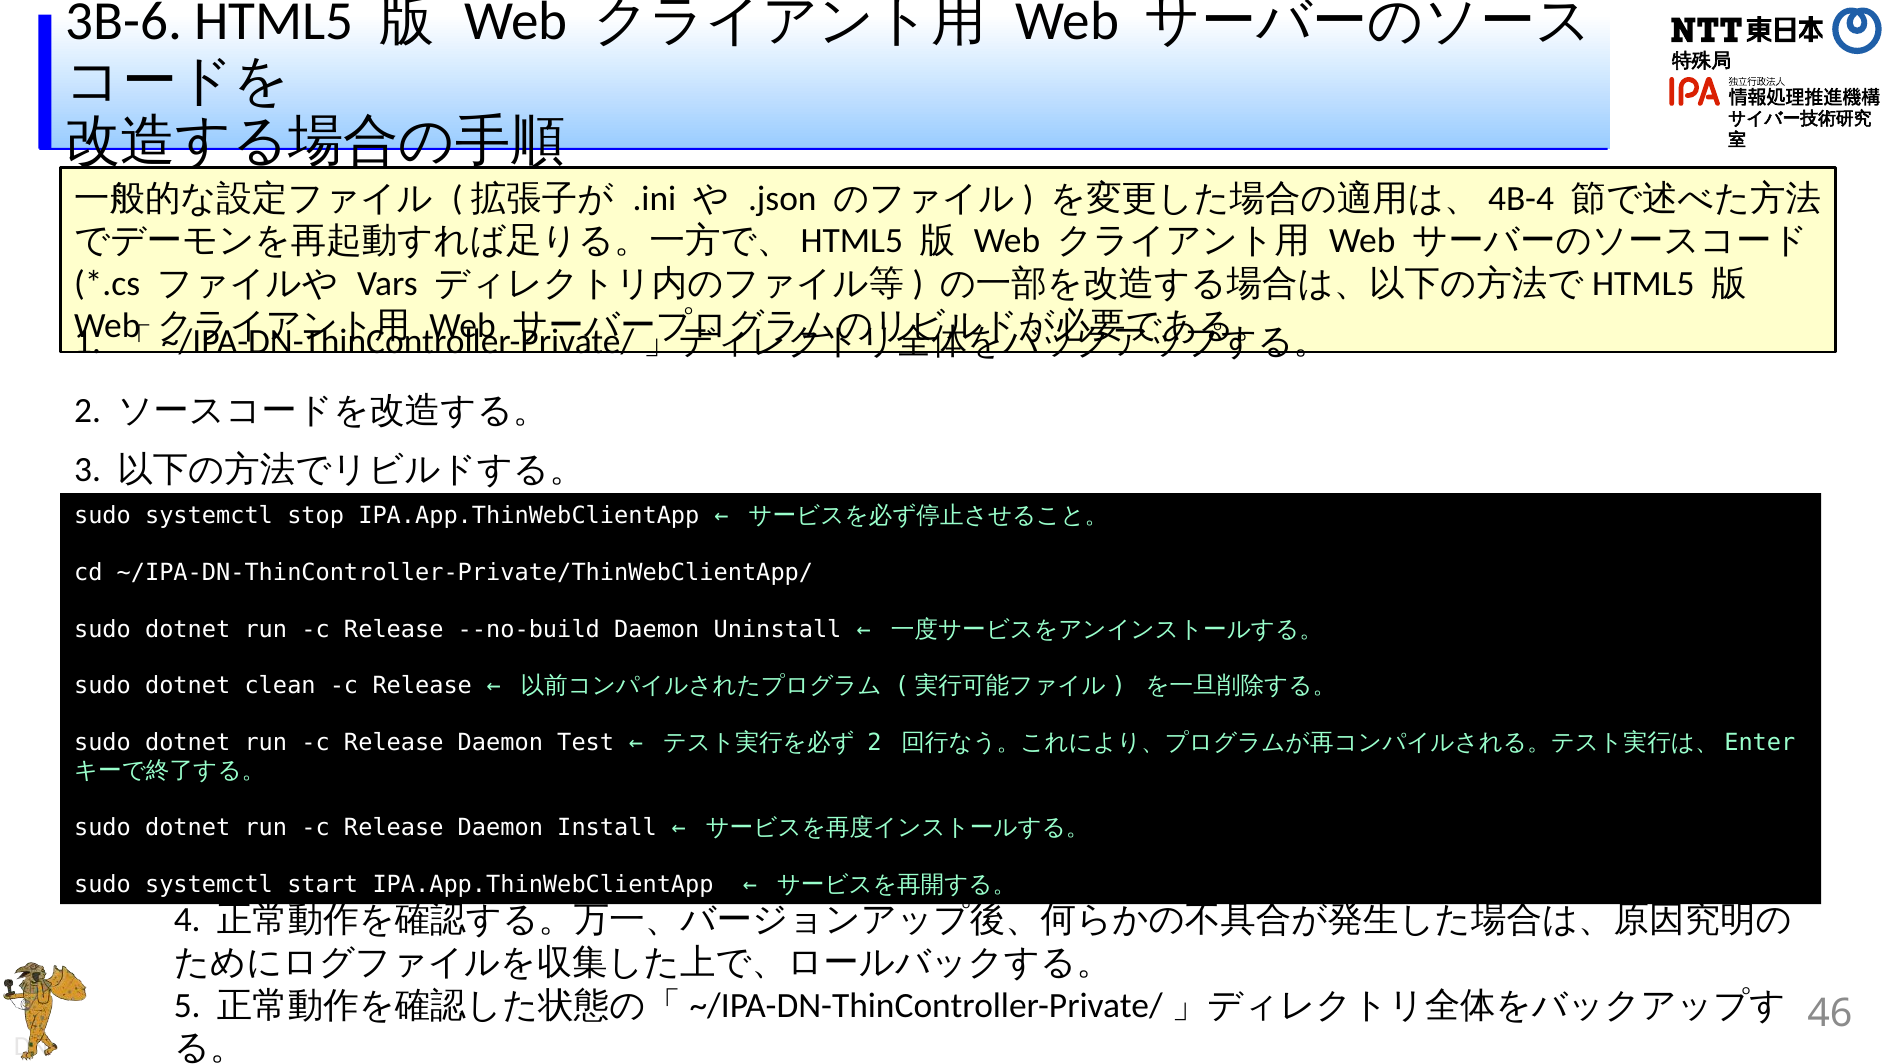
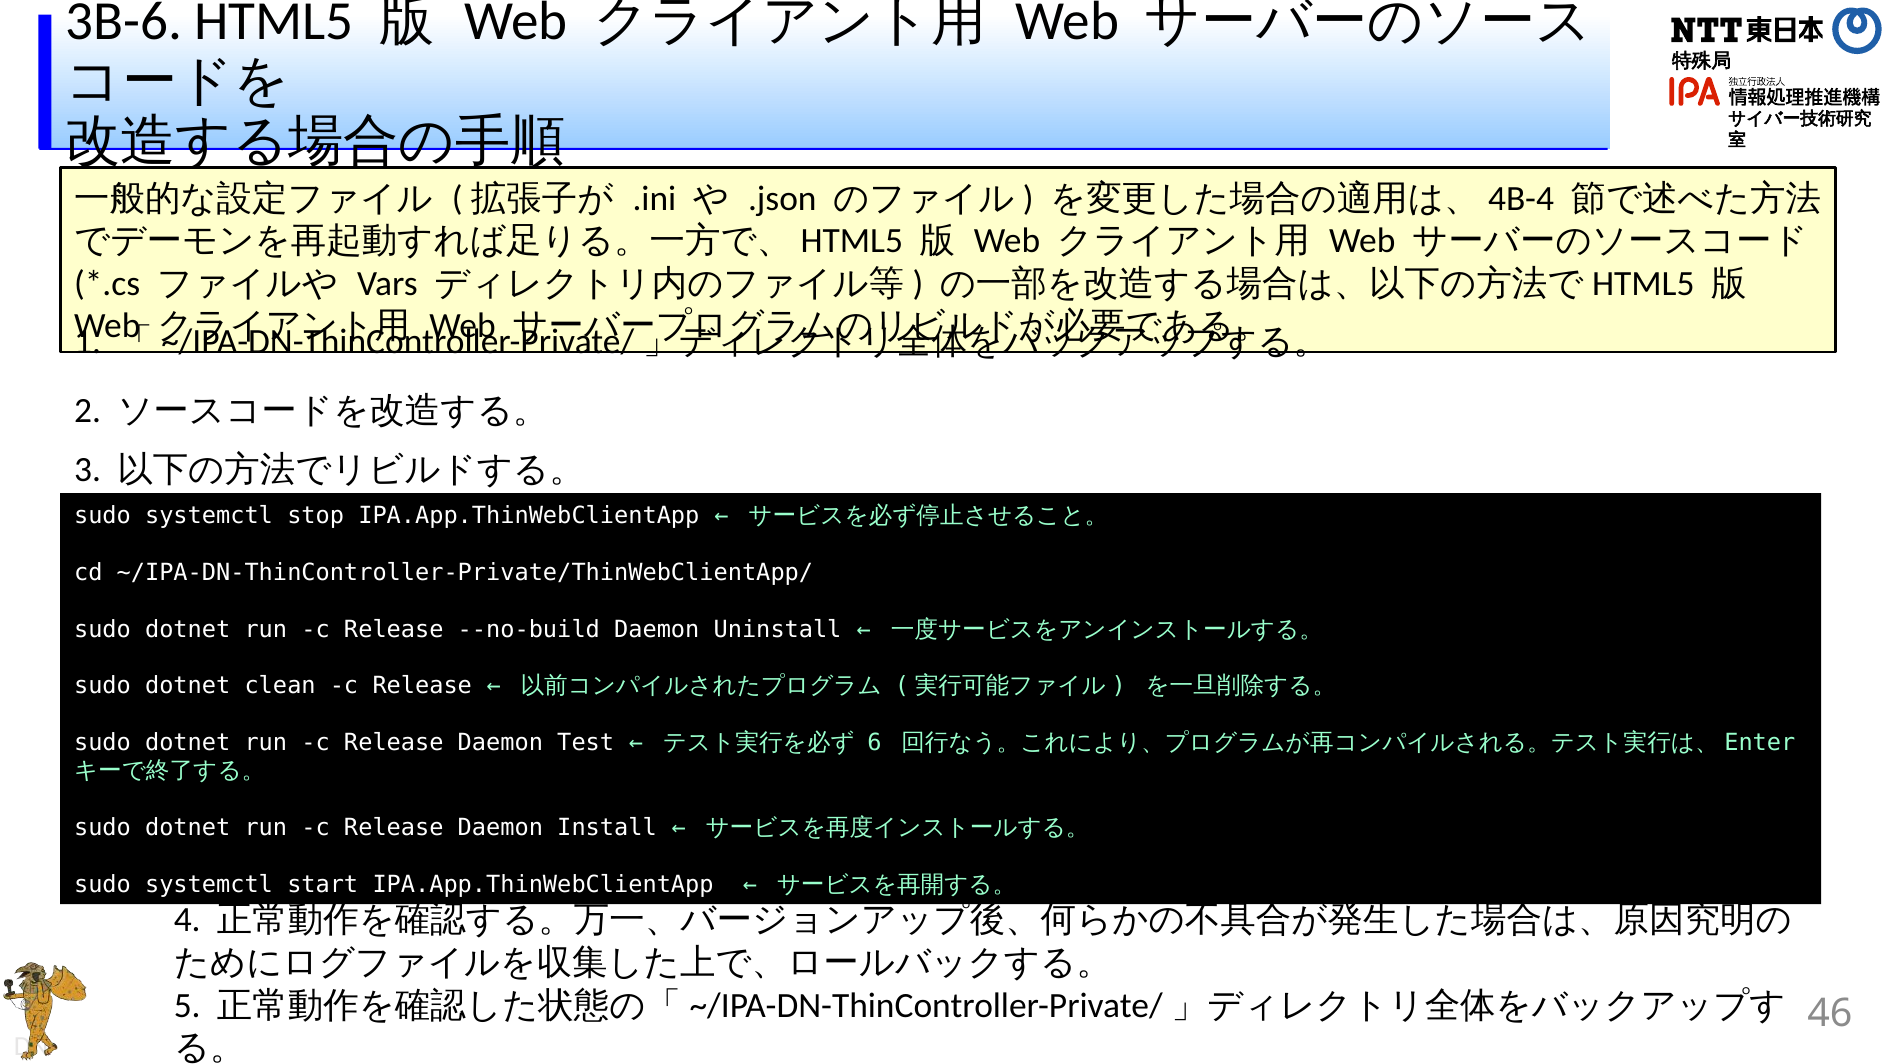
2 at (874, 743): 2 -> 6
